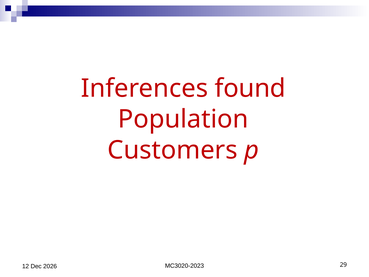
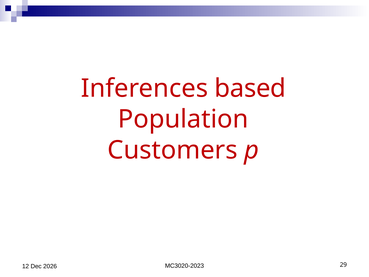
found: found -> based
